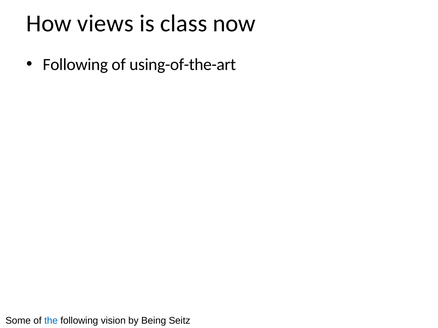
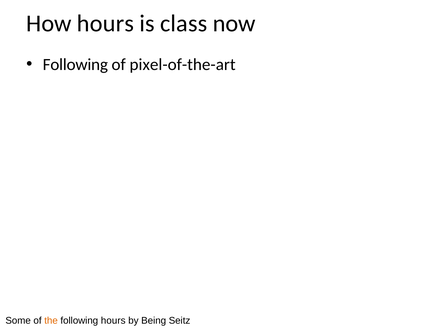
How views: views -> hours
using-of-the-art: using-of-the-art -> pixel-of-the-art
the colour: blue -> orange
following vision: vision -> hours
